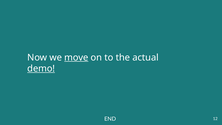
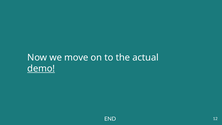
move underline: present -> none
